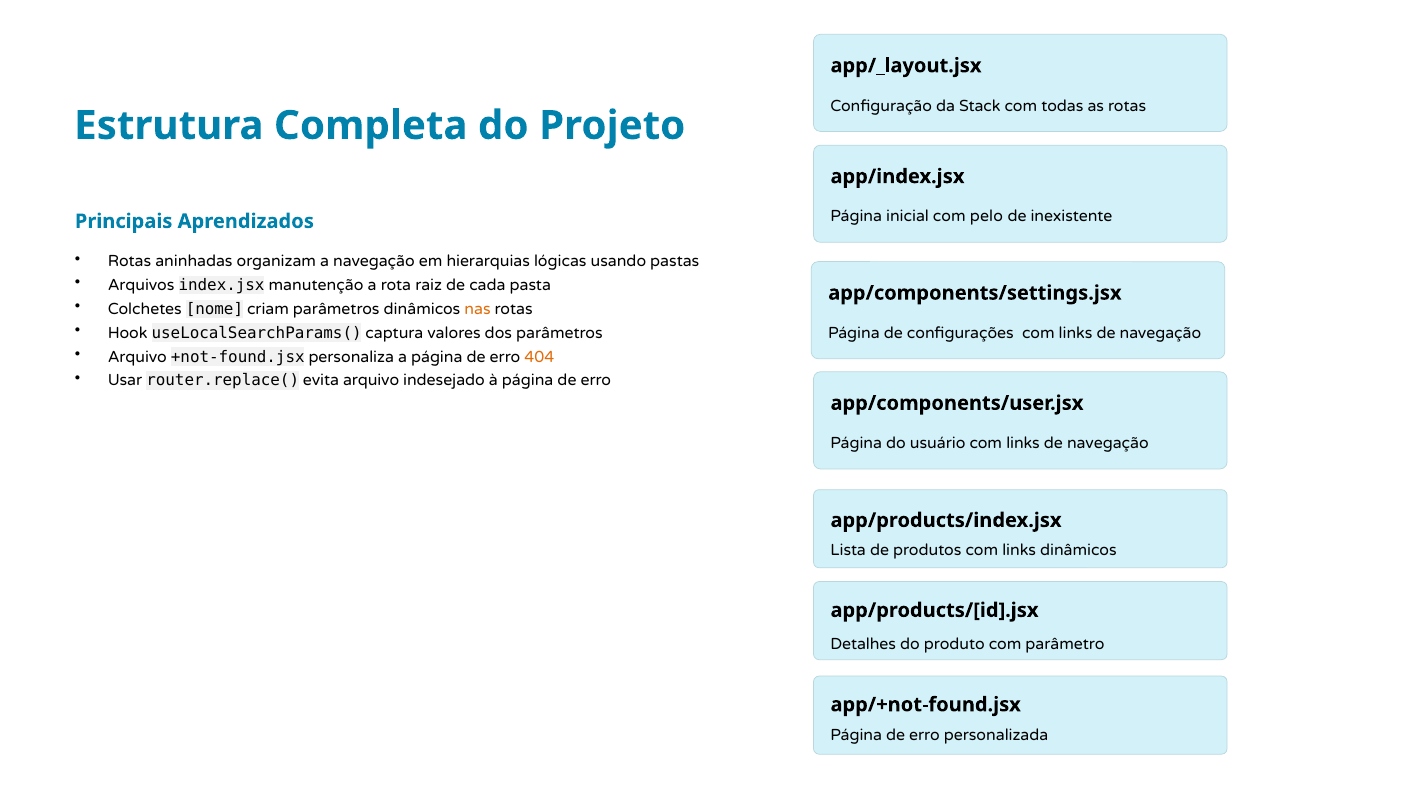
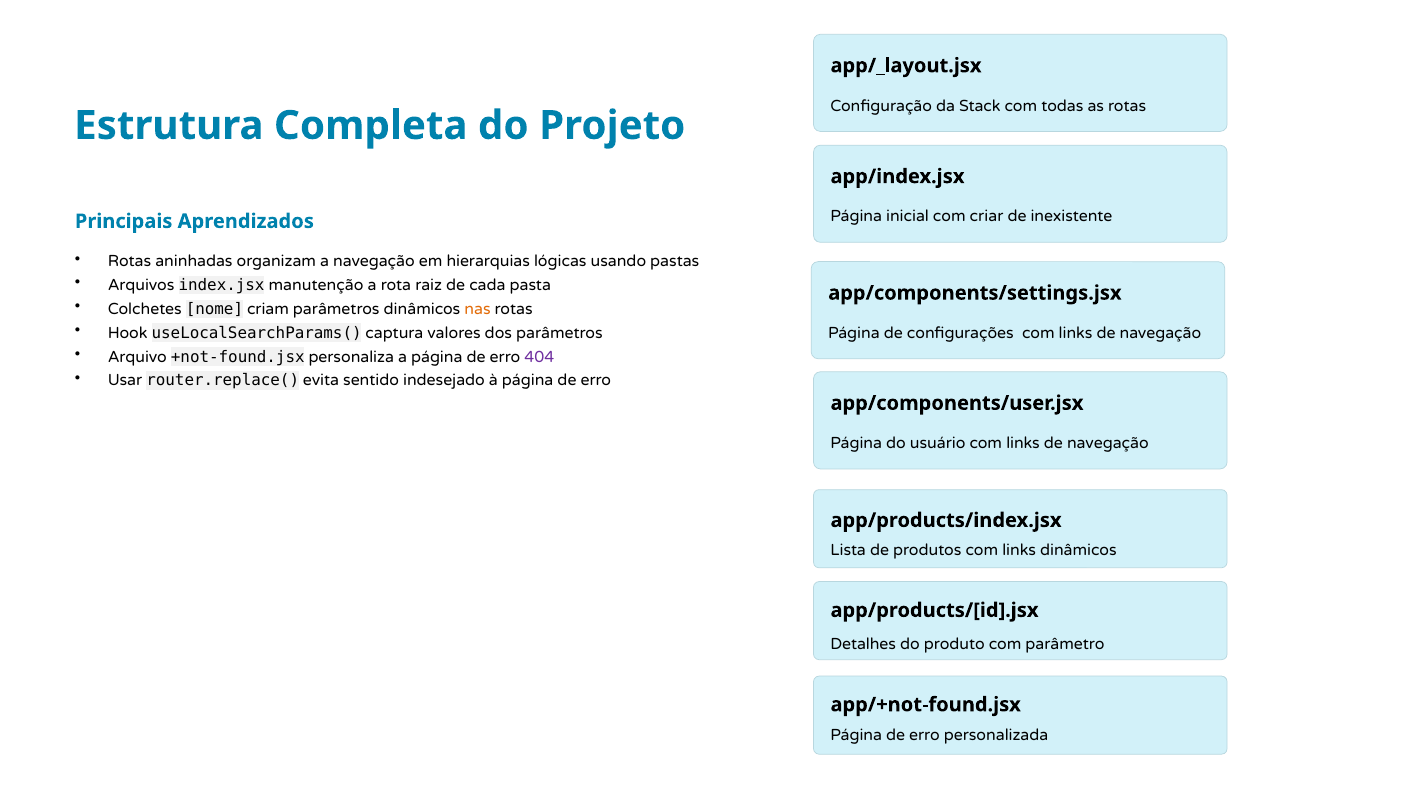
pelo: pelo -> criar
404 colour: orange -> purple
evita arquivo: arquivo -> sentido
